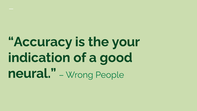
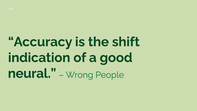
your: your -> shift
